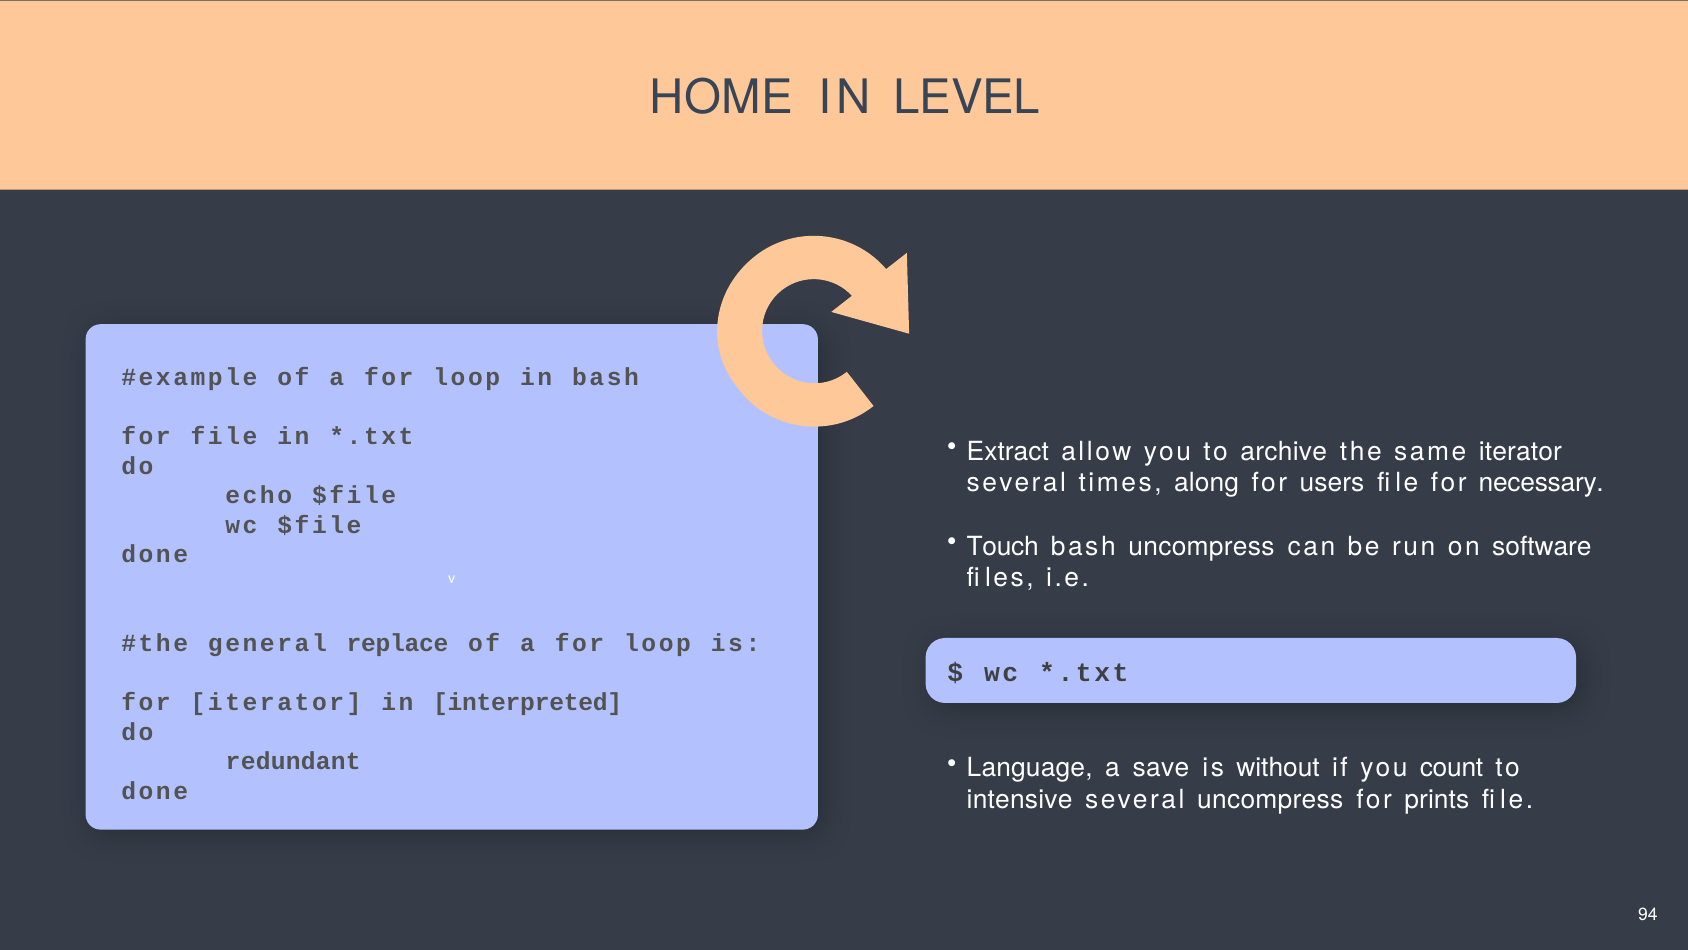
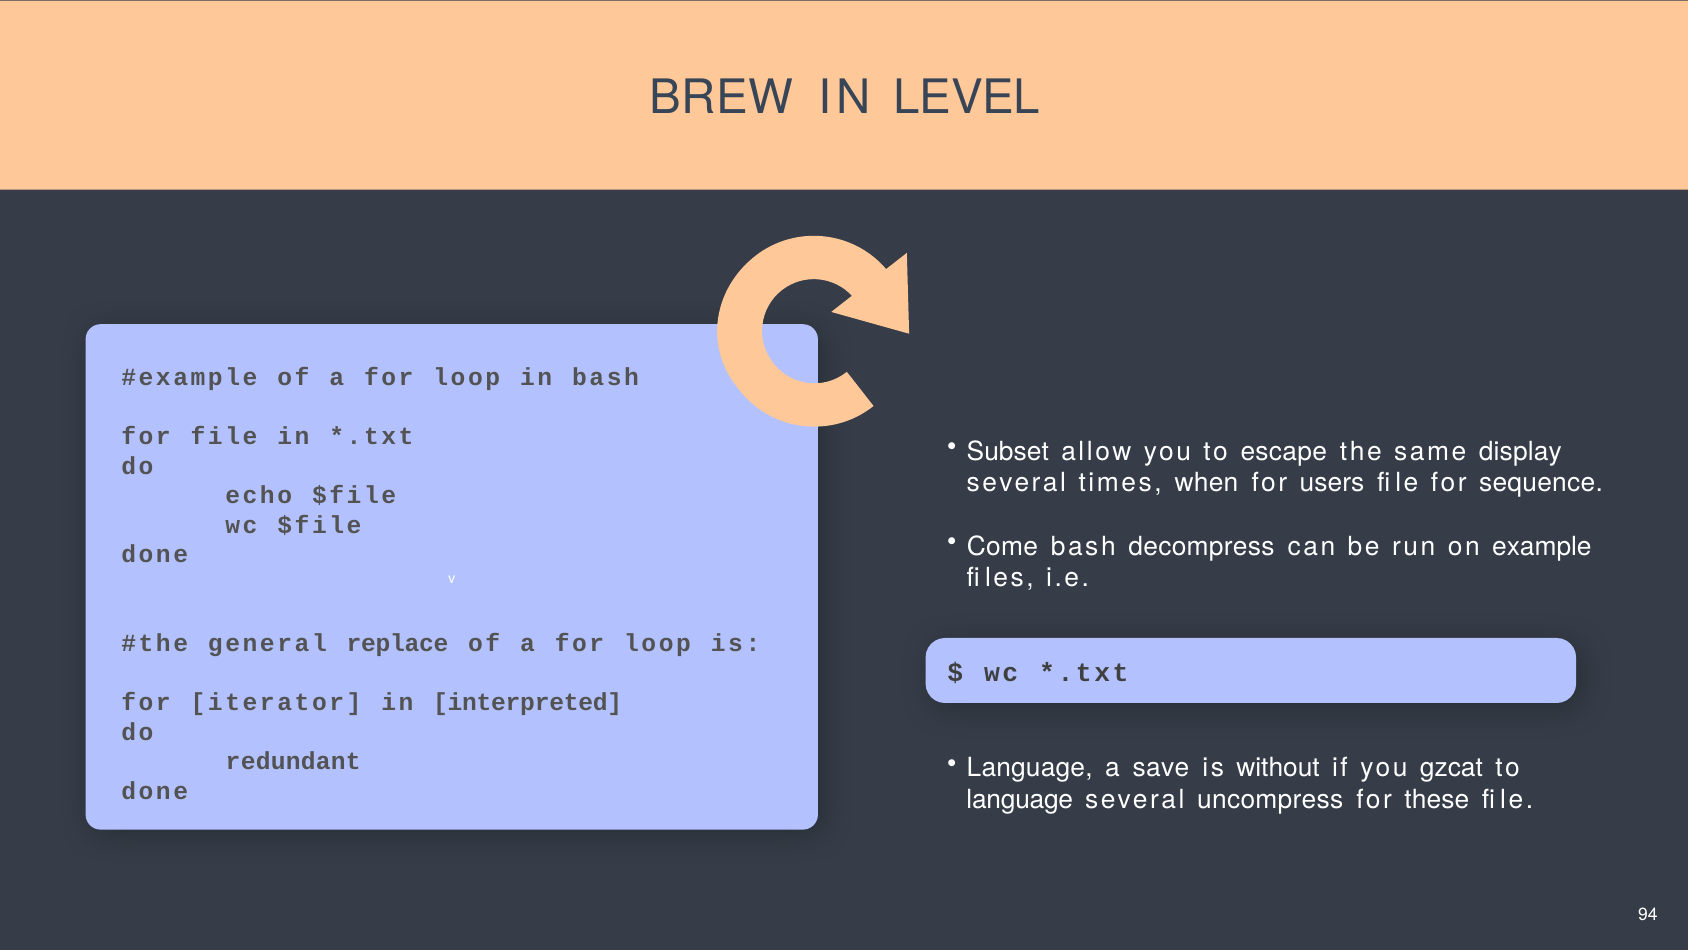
HOME: HOME -> BREW
Extract: Extract -> Subset
archive: archive -> escape
same iterator: iterator -> display
along: along -> when
necessary: necessary -> sequence
Touch: Touch -> Come
bash uncompress: uncompress -> decompress
software: software -> example
count: count -> gzcat
intensive at (1020, 800): intensive -> language
prints: prints -> these
